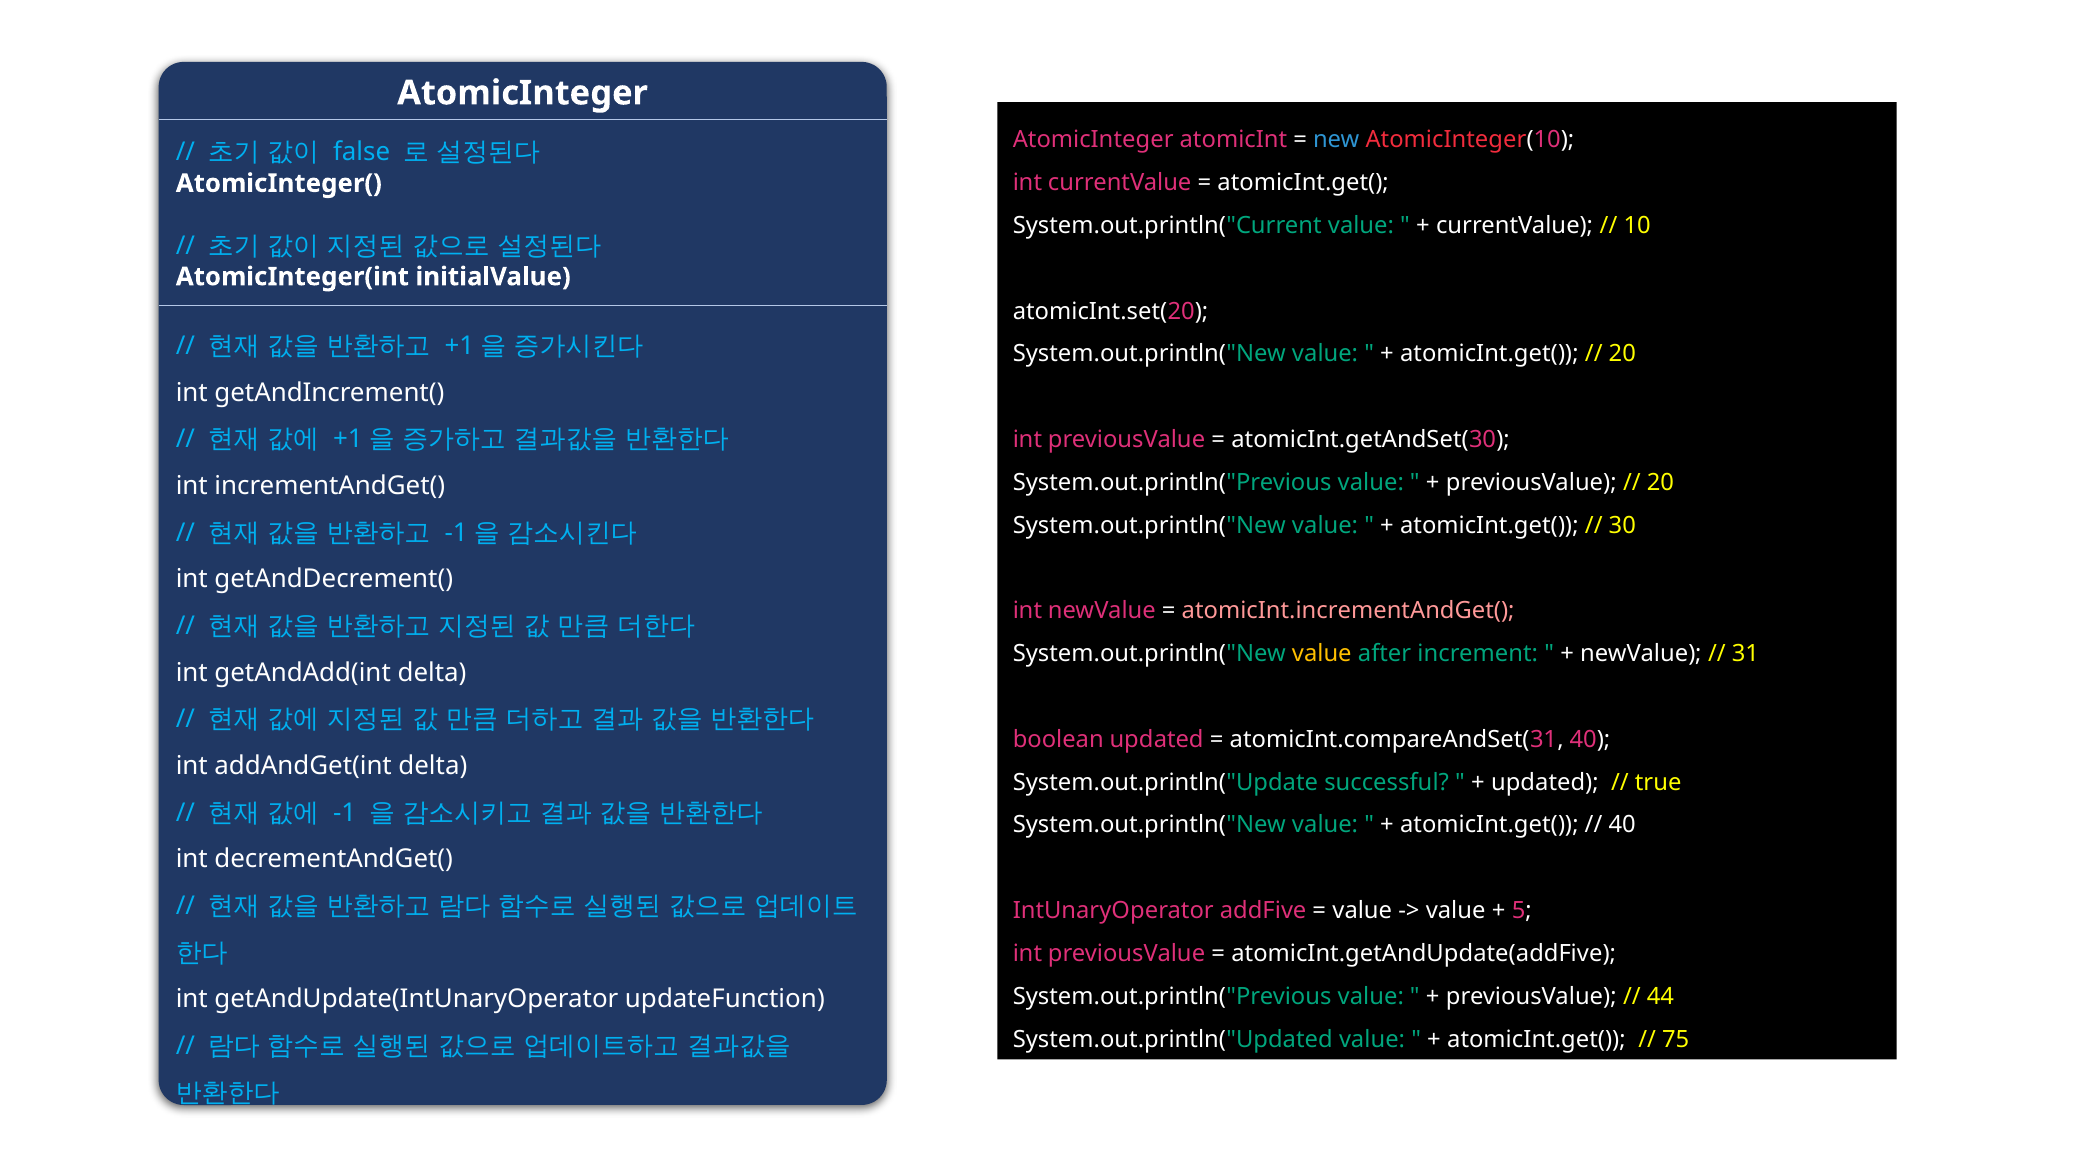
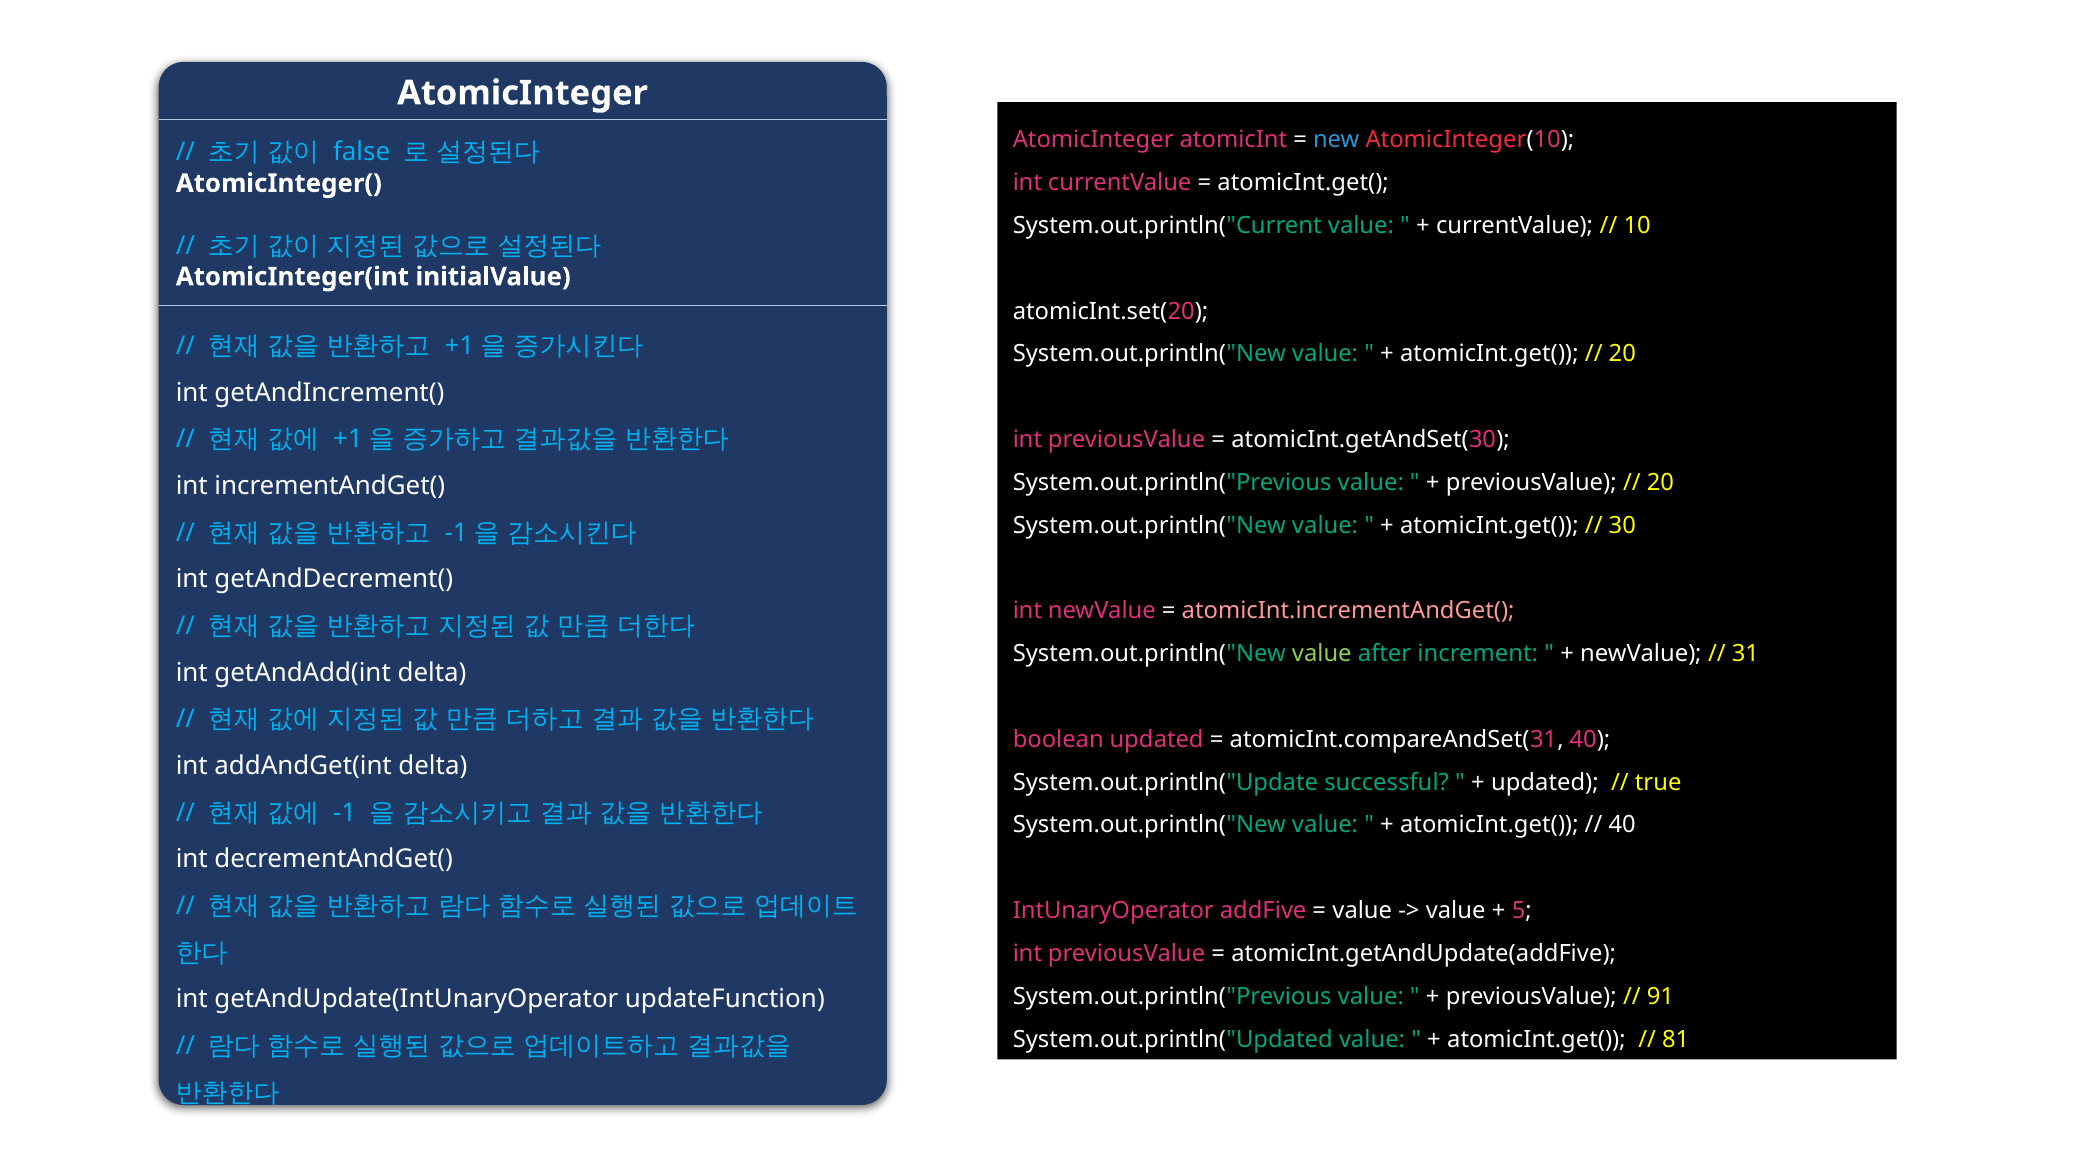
value at (1322, 654) colour: yellow -> light green
44: 44 -> 91
75: 75 -> 81
